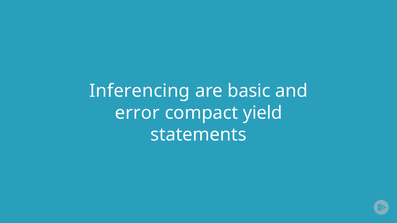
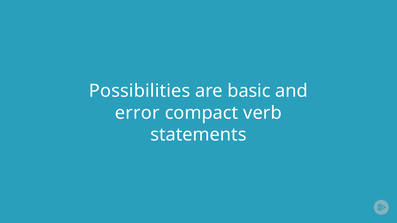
Inferencing: Inferencing -> Possibilities
yield: yield -> verb
